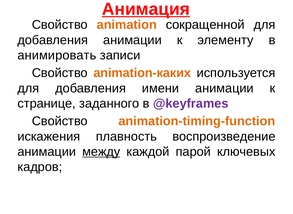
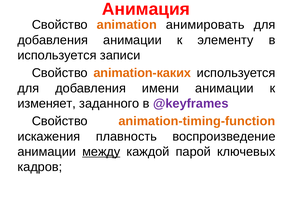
Анимация underline: present -> none
сокращенной: сокращенной -> анимировать
анимировать at (57, 55): анимировать -> используется
странице: странице -> изменяет
